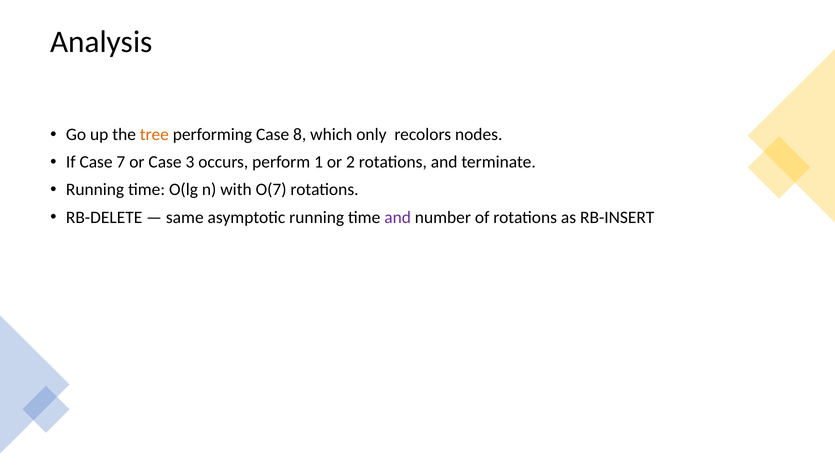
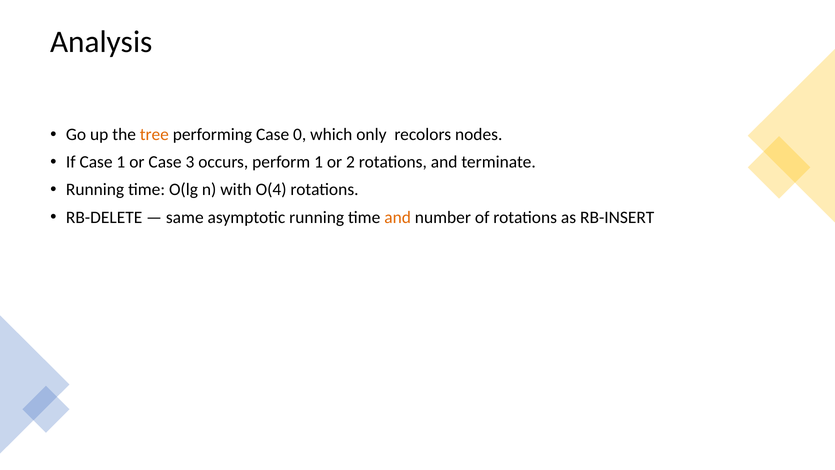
8: 8 -> 0
Case 7: 7 -> 1
O(7: O(7 -> O(4
and at (398, 217) colour: purple -> orange
